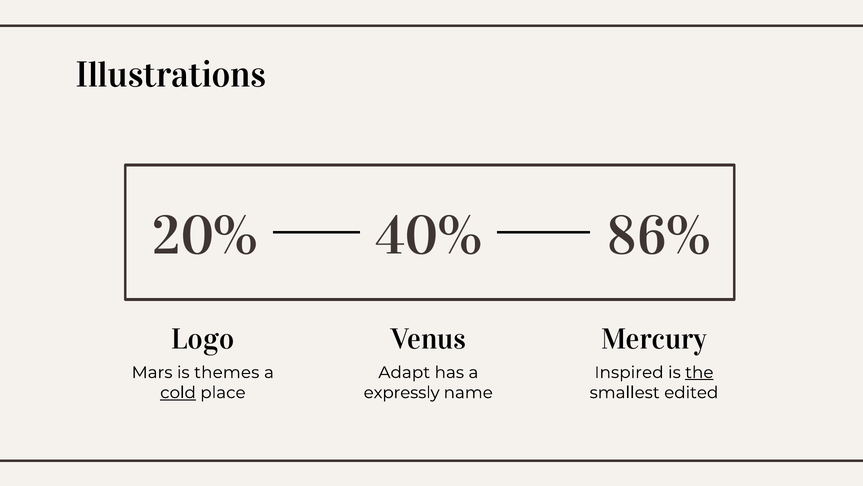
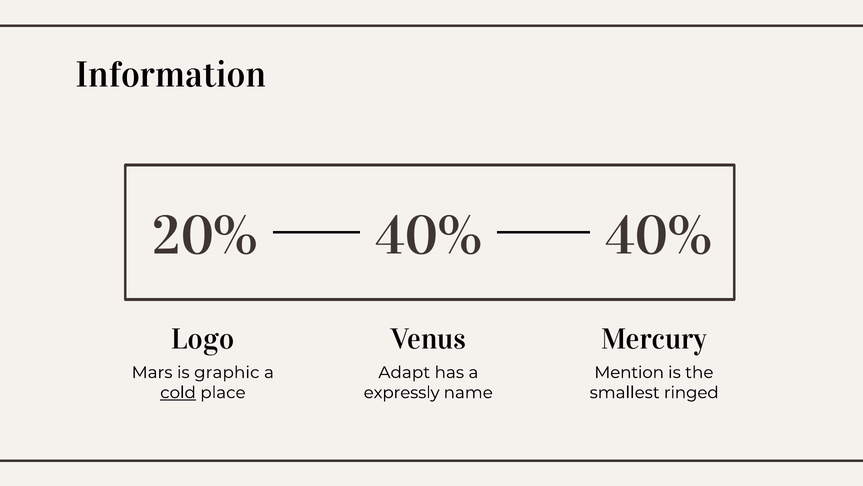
Illustrations: Illustrations -> Information
40% 86%: 86% -> 40%
themes: themes -> graphic
Inspired: Inspired -> Mention
the underline: present -> none
edited: edited -> ringed
